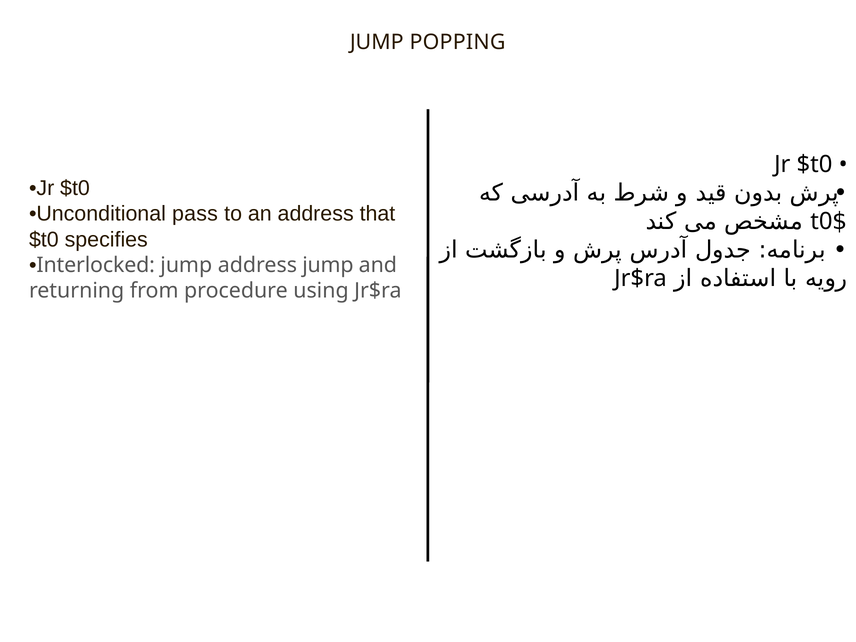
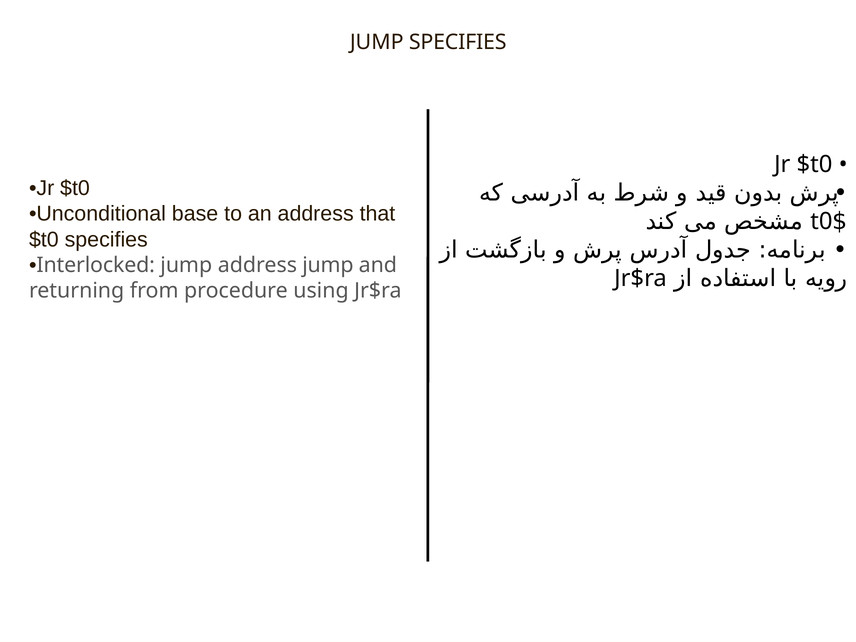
JUMP POPPING: POPPING -> SPECIFIES
pass: pass -> base
